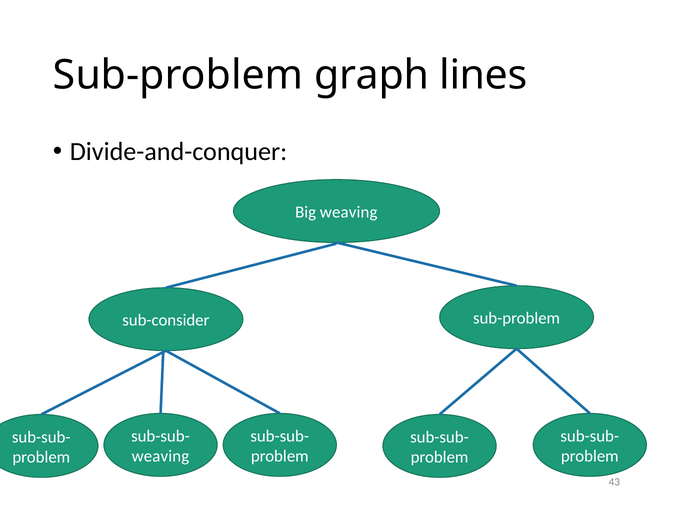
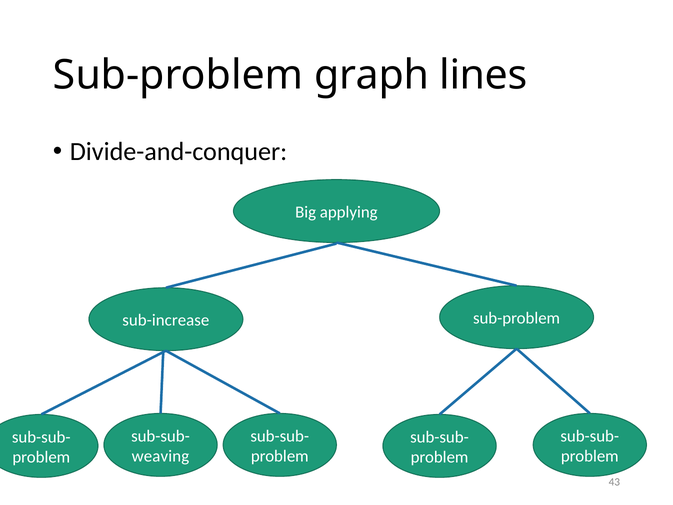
Big weaving: weaving -> applying
sub-consider: sub-consider -> sub-increase
